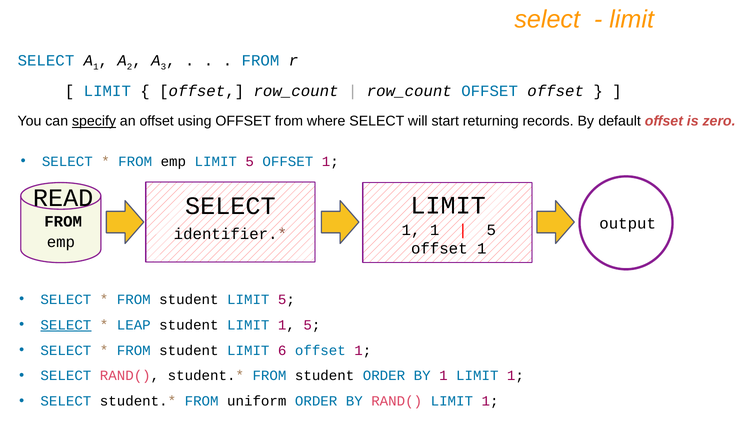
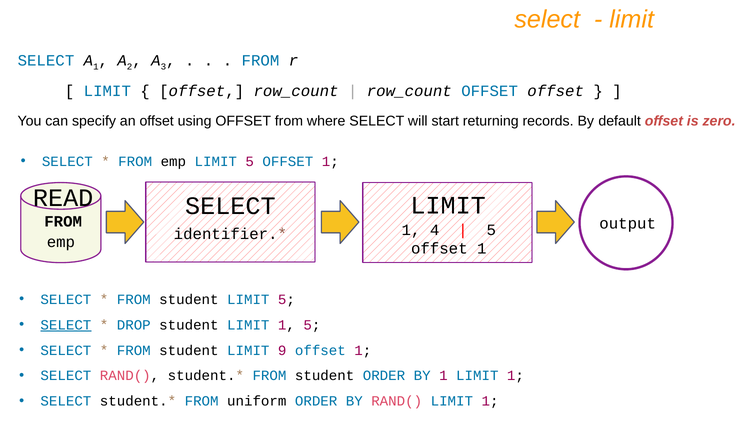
specify underline: present -> none
1 1: 1 -> 4
LEAP: LEAP -> DROP
6: 6 -> 9
